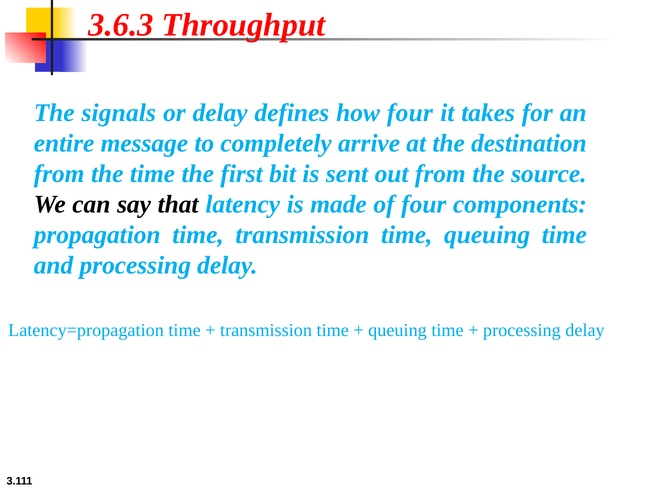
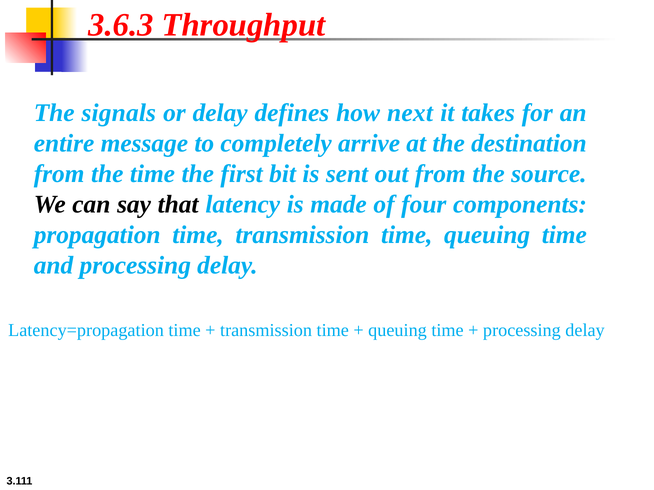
how four: four -> next
